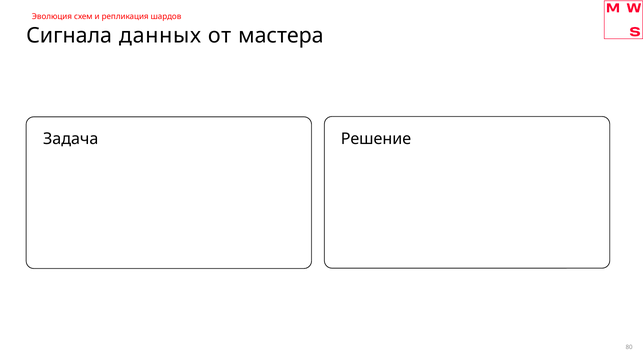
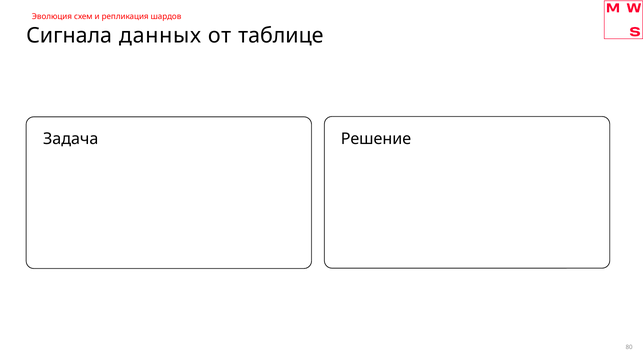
мастера: мастера -> таблице
